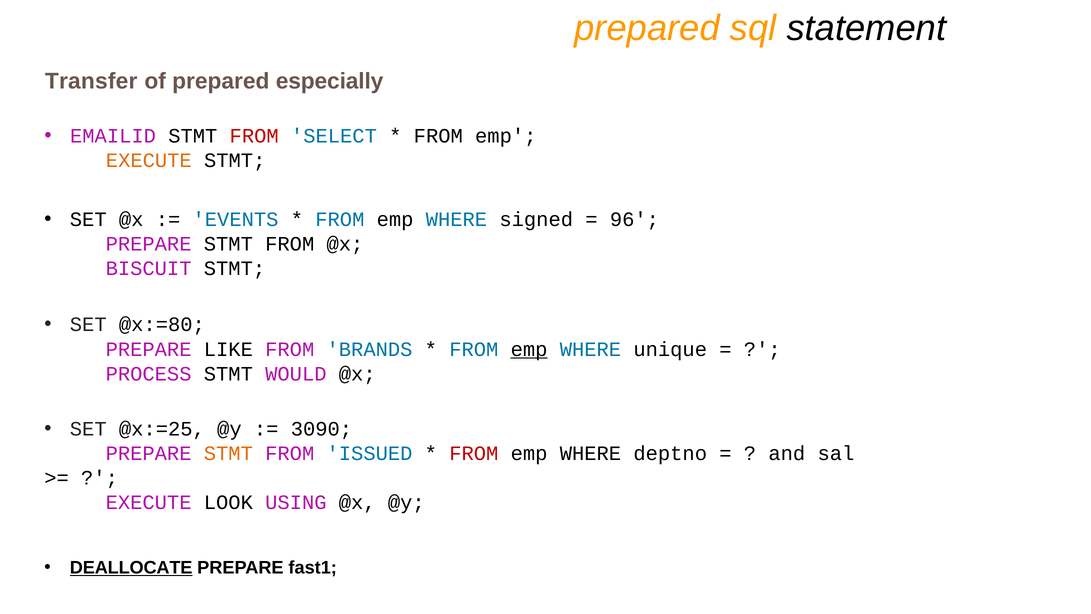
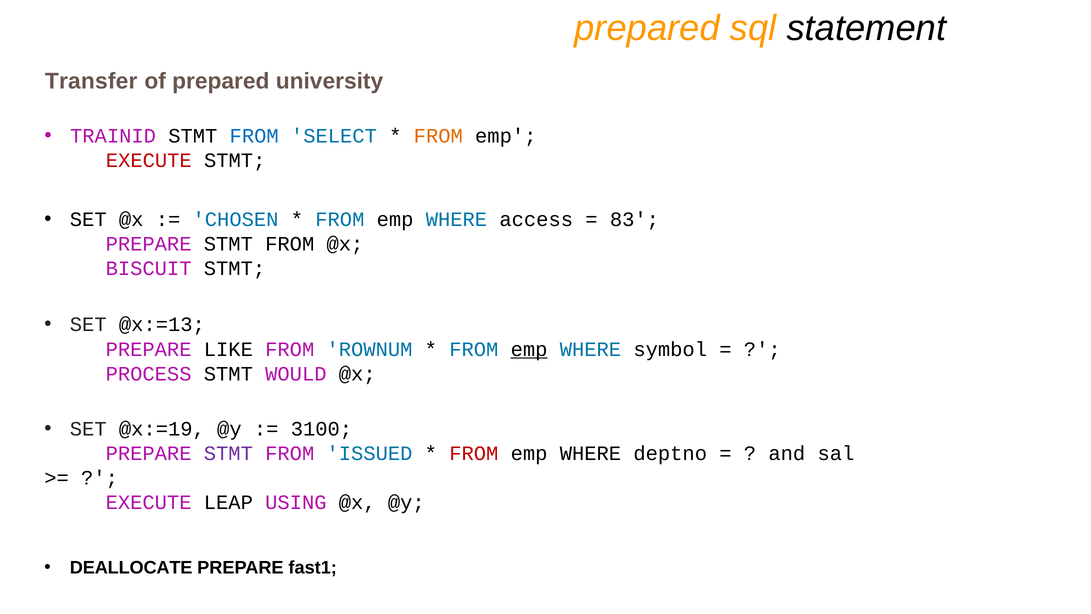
especially: especially -> university
EMAILID: EMAILID -> TRAINID
FROM at (254, 136) colour: red -> blue
FROM at (438, 136) colour: black -> orange
EXECUTE at (149, 160) colour: orange -> red
EVENTS: EVENTS -> CHOSEN
signed: signed -> access
96: 96 -> 83
@x:=80: @x:=80 -> @x:=13
BRANDS: BRANDS -> ROWNUM
unique: unique -> symbol
@x:=25: @x:=25 -> @x:=19
3090: 3090 -> 3100
STMT at (228, 453) colour: orange -> purple
LOOK: LOOK -> LEAP
DEALLOCATE underline: present -> none
